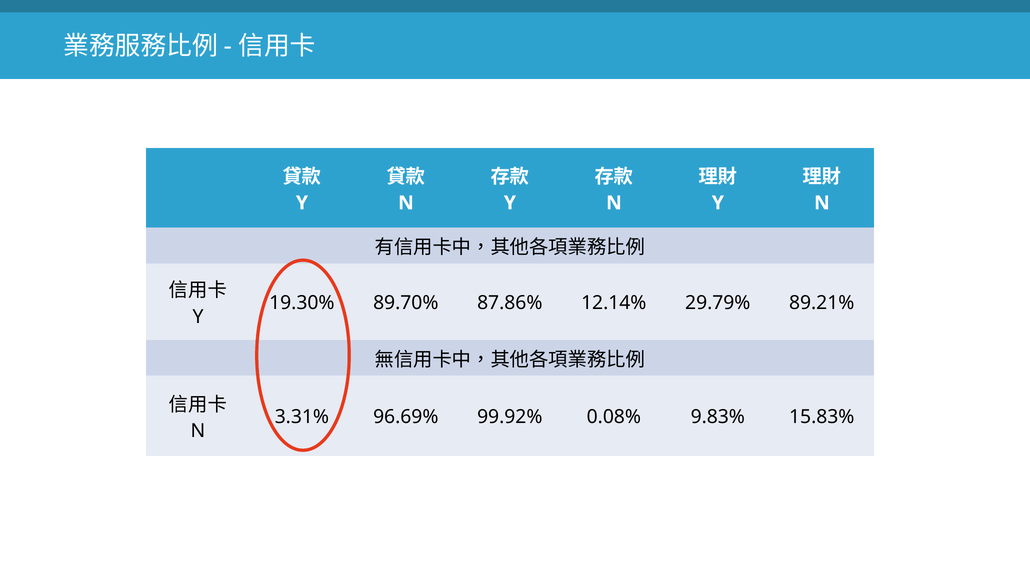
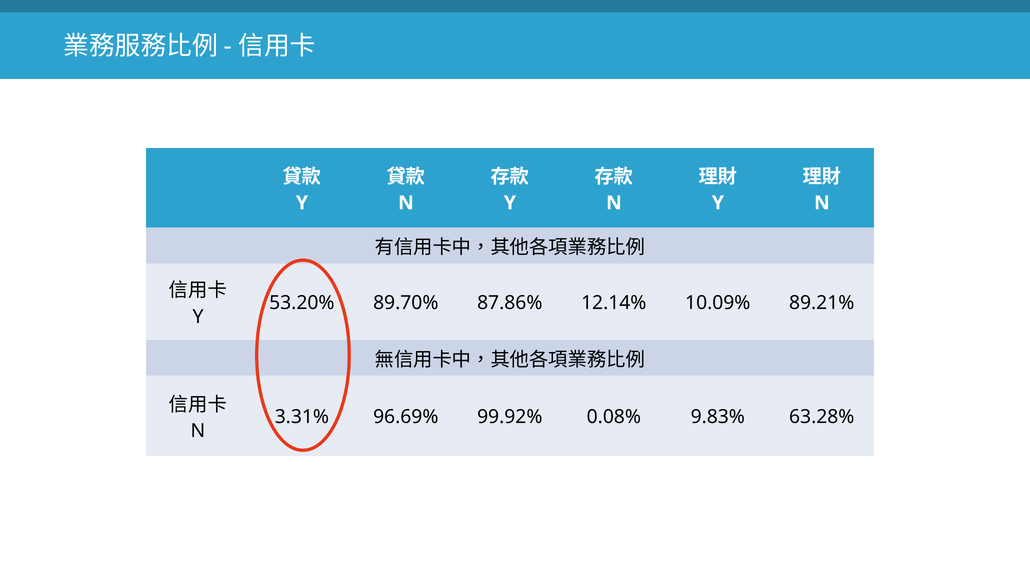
19.30%: 19.30% -> 53.20%
29.79%: 29.79% -> 10.09%
15.83%: 15.83% -> 63.28%
